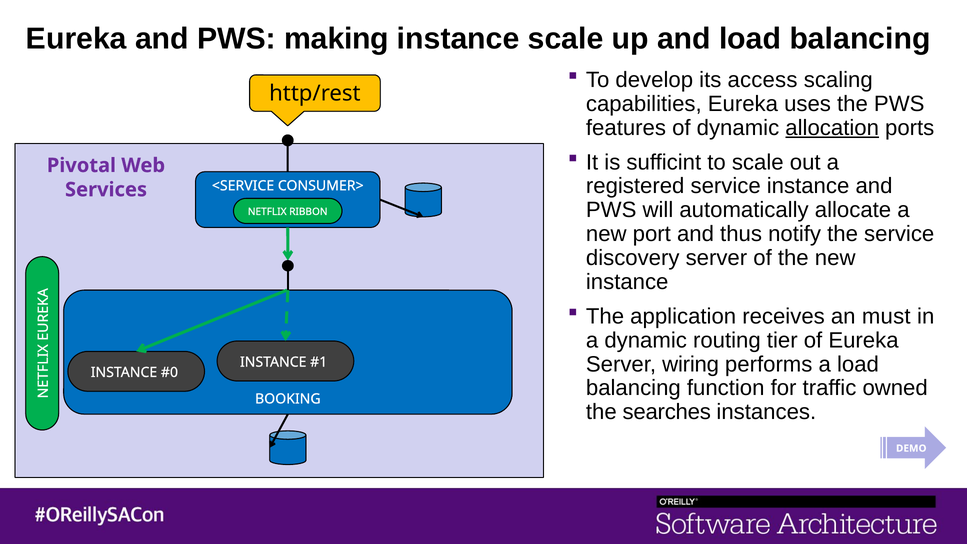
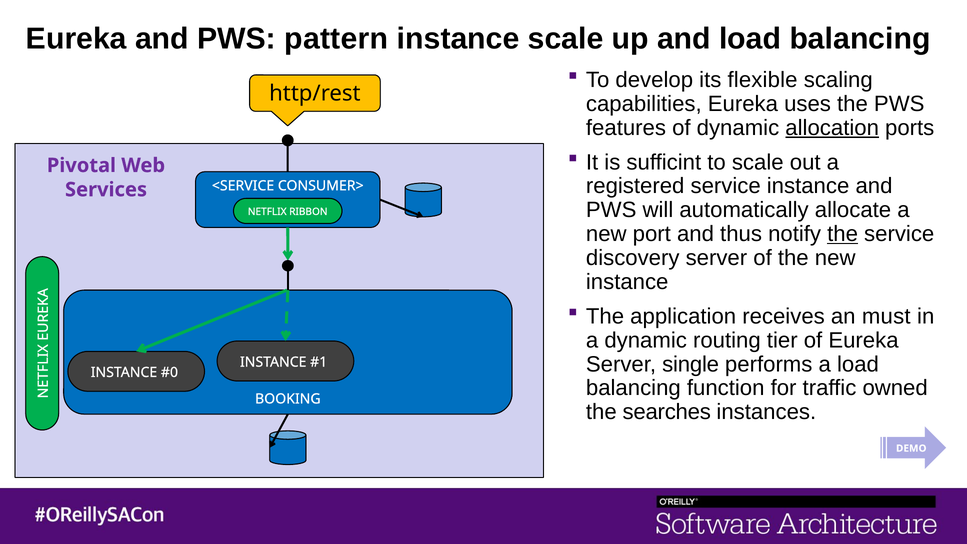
making: making -> pattern
access: access -> flexible
the at (843, 234) underline: none -> present
wiring: wiring -> single
